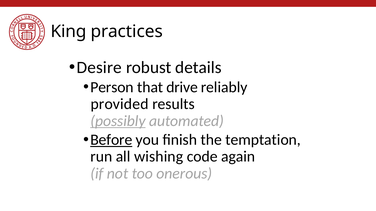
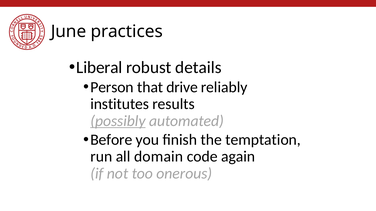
King: King -> June
Desire: Desire -> Liberal
provided: provided -> institutes
Before underline: present -> none
wishing: wishing -> domain
